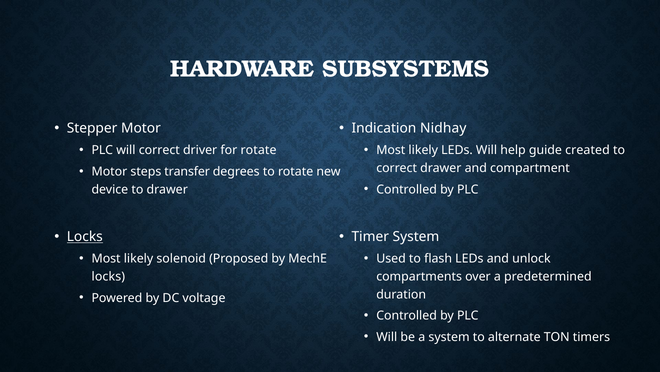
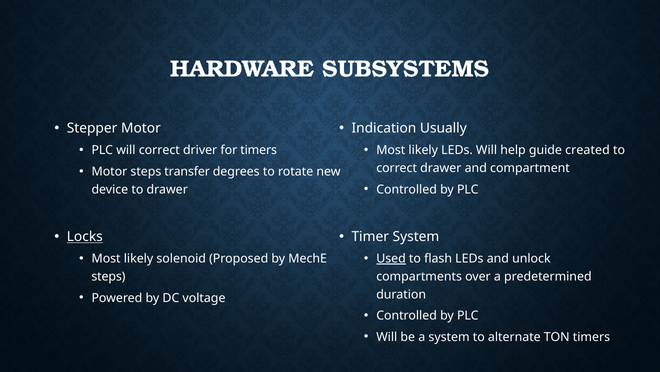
Nidhay: Nidhay -> Usually
for rotate: rotate -> timers
Used underline: none -> present
locks at (108, 276): locks -> steps
